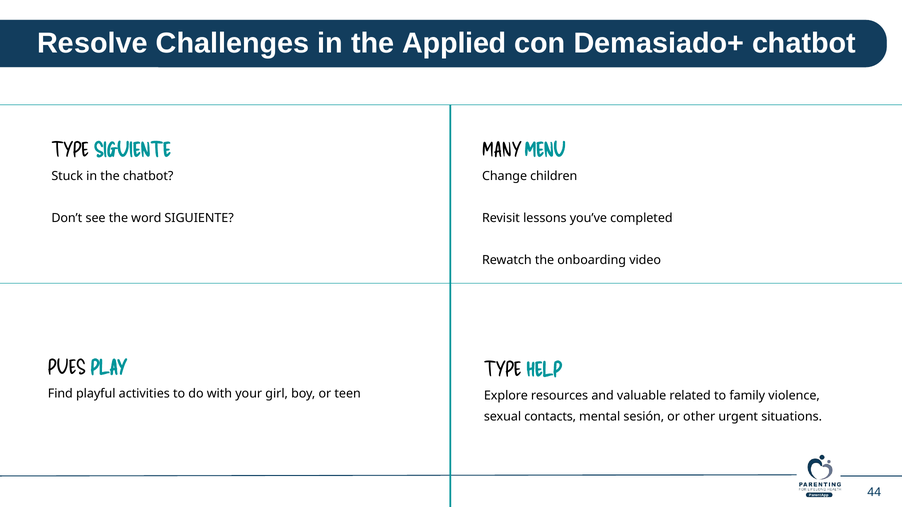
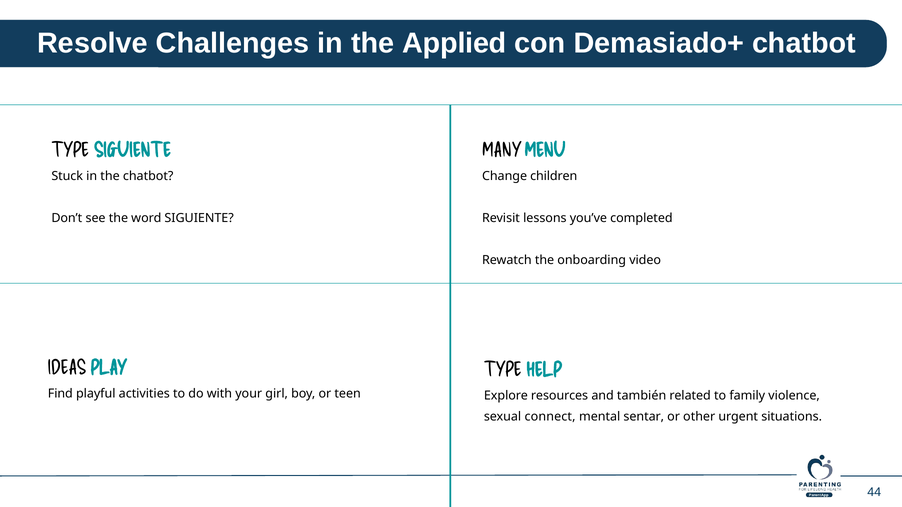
PUES: PUES -> IDEAS
valuable: valuable -> también
contacts: contacts -> connect
sesión: sesión -> sentar
